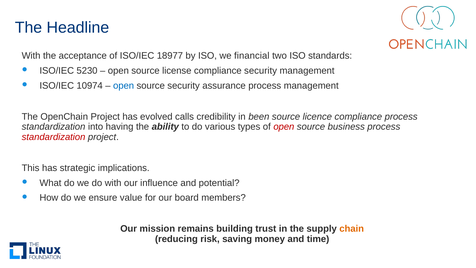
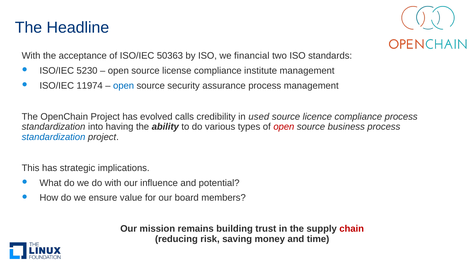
18977: 18977 -> 50363
compliance security: security -> institute
10974: 10974 -> 11974
been: been -> used
standardization at (54, 137) colour: red -> blue
chain colour: orange -> red
